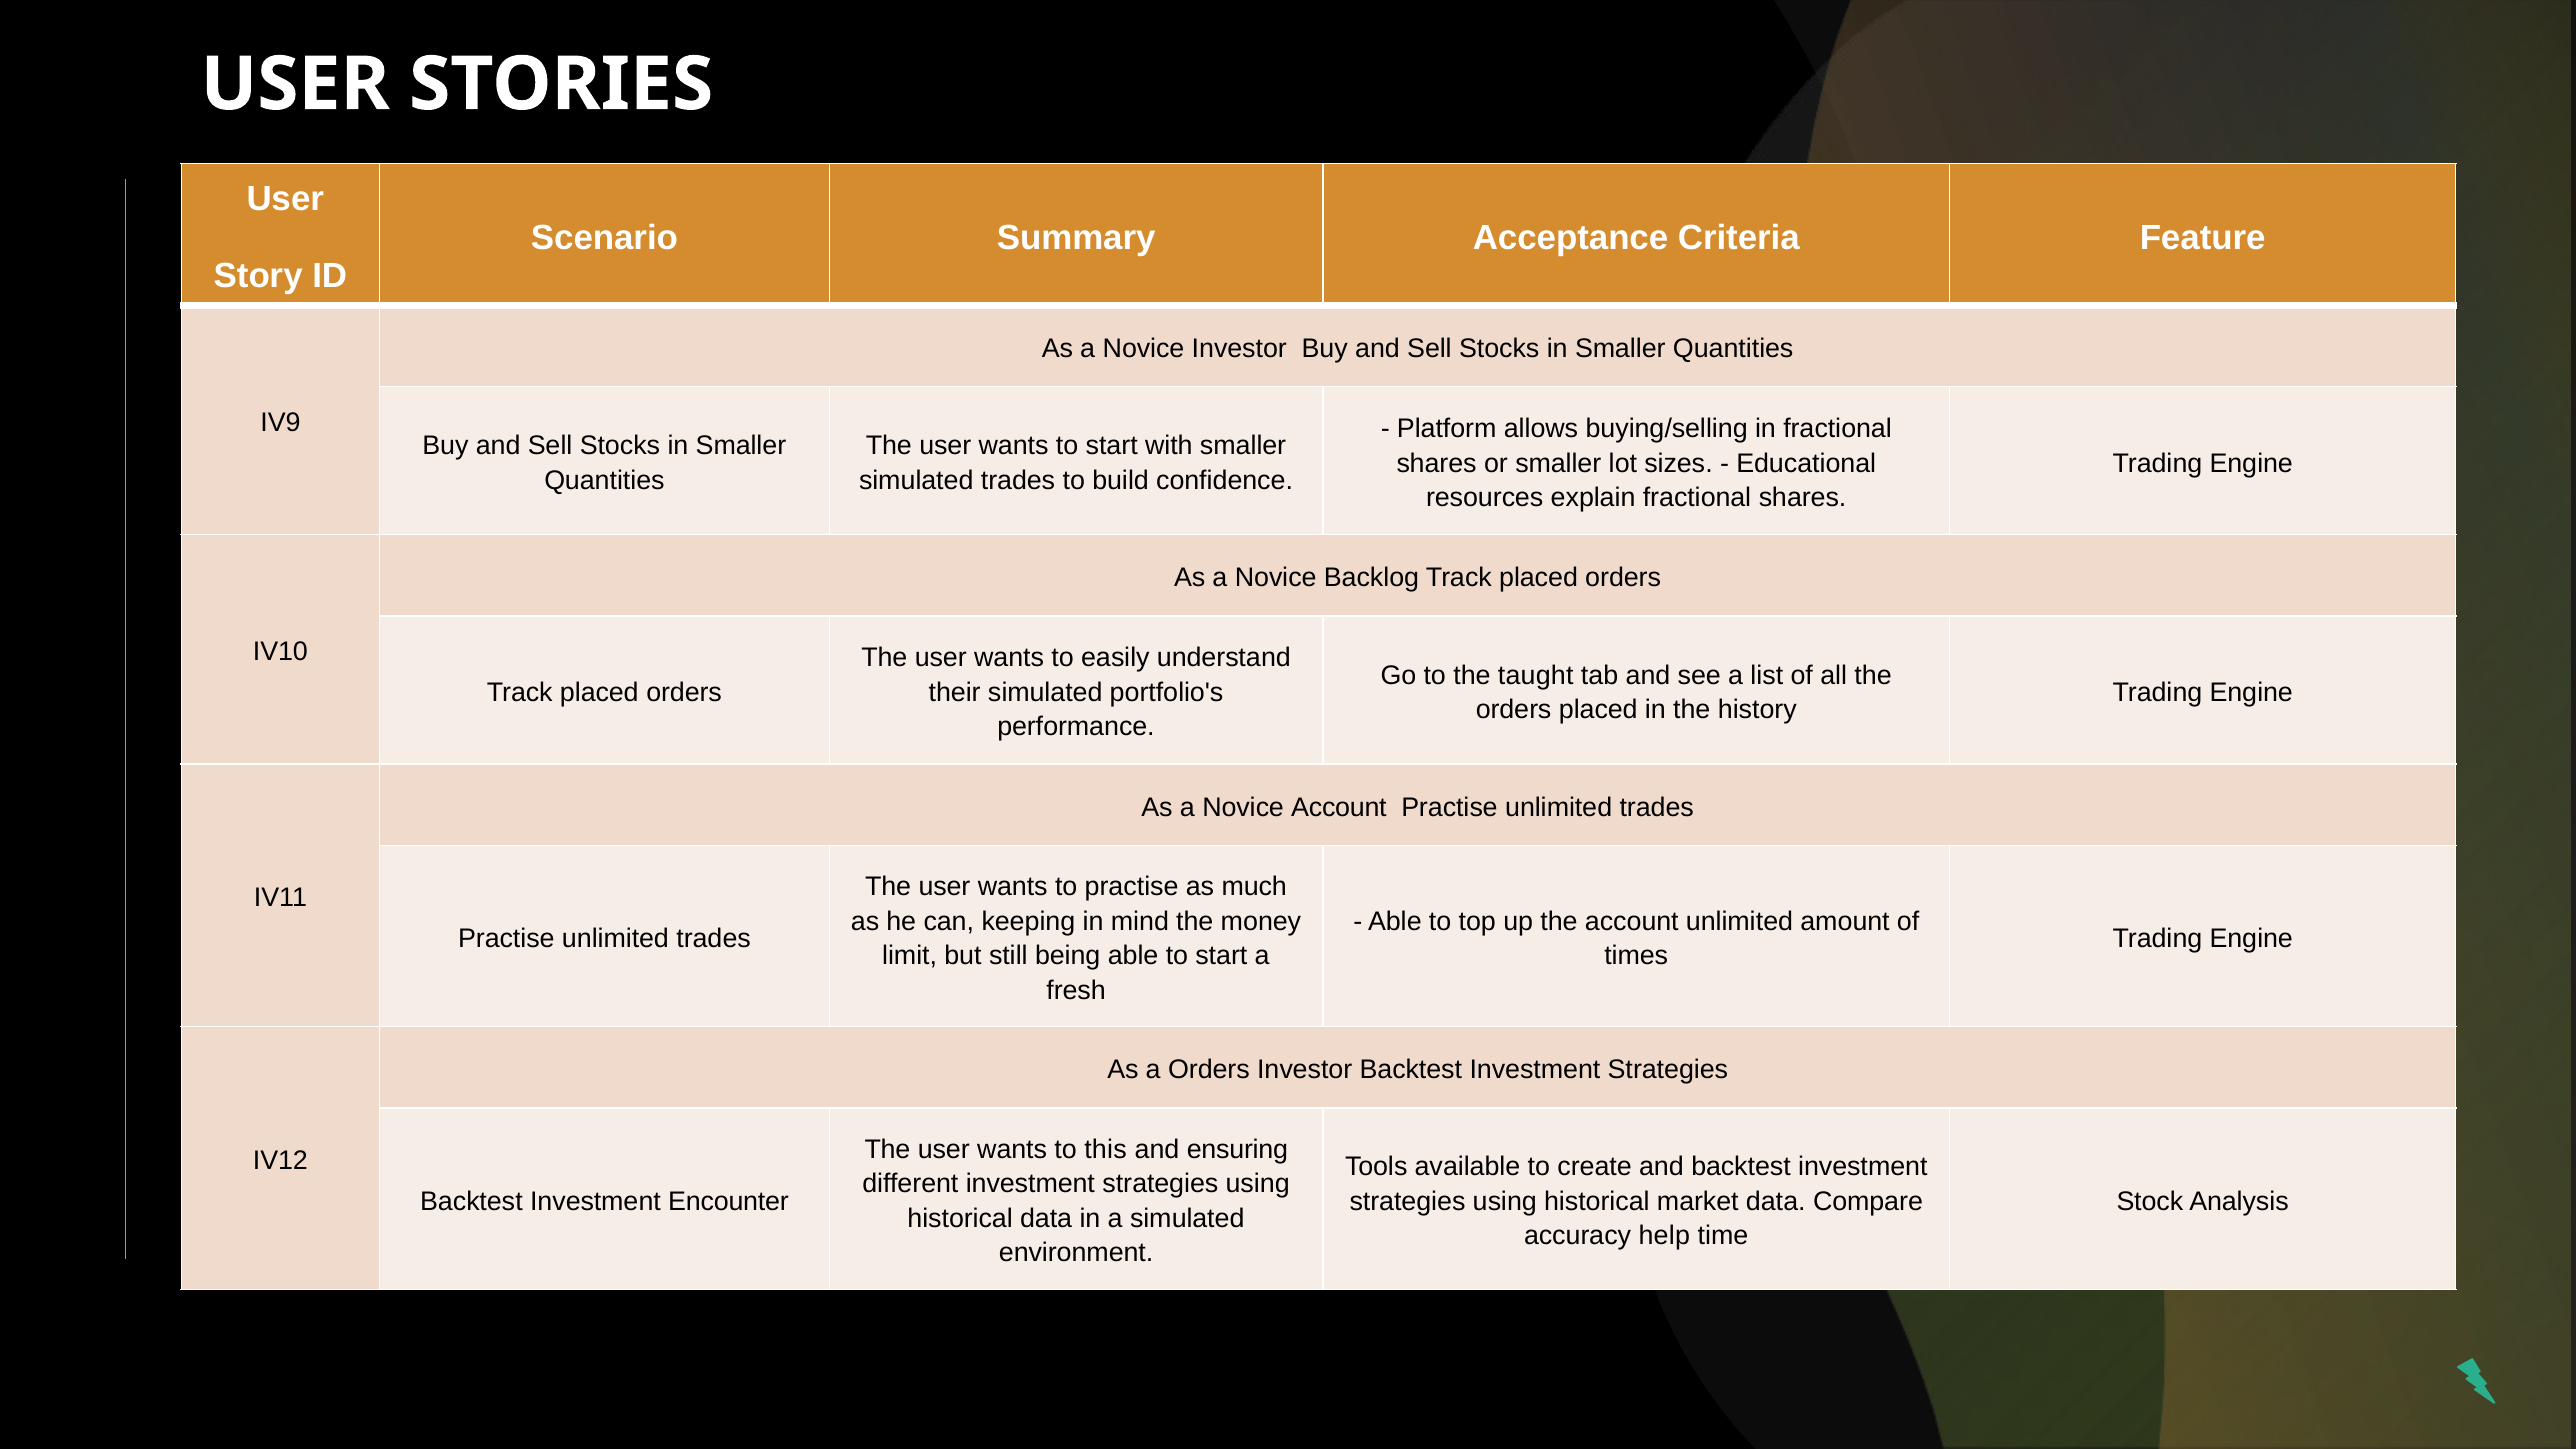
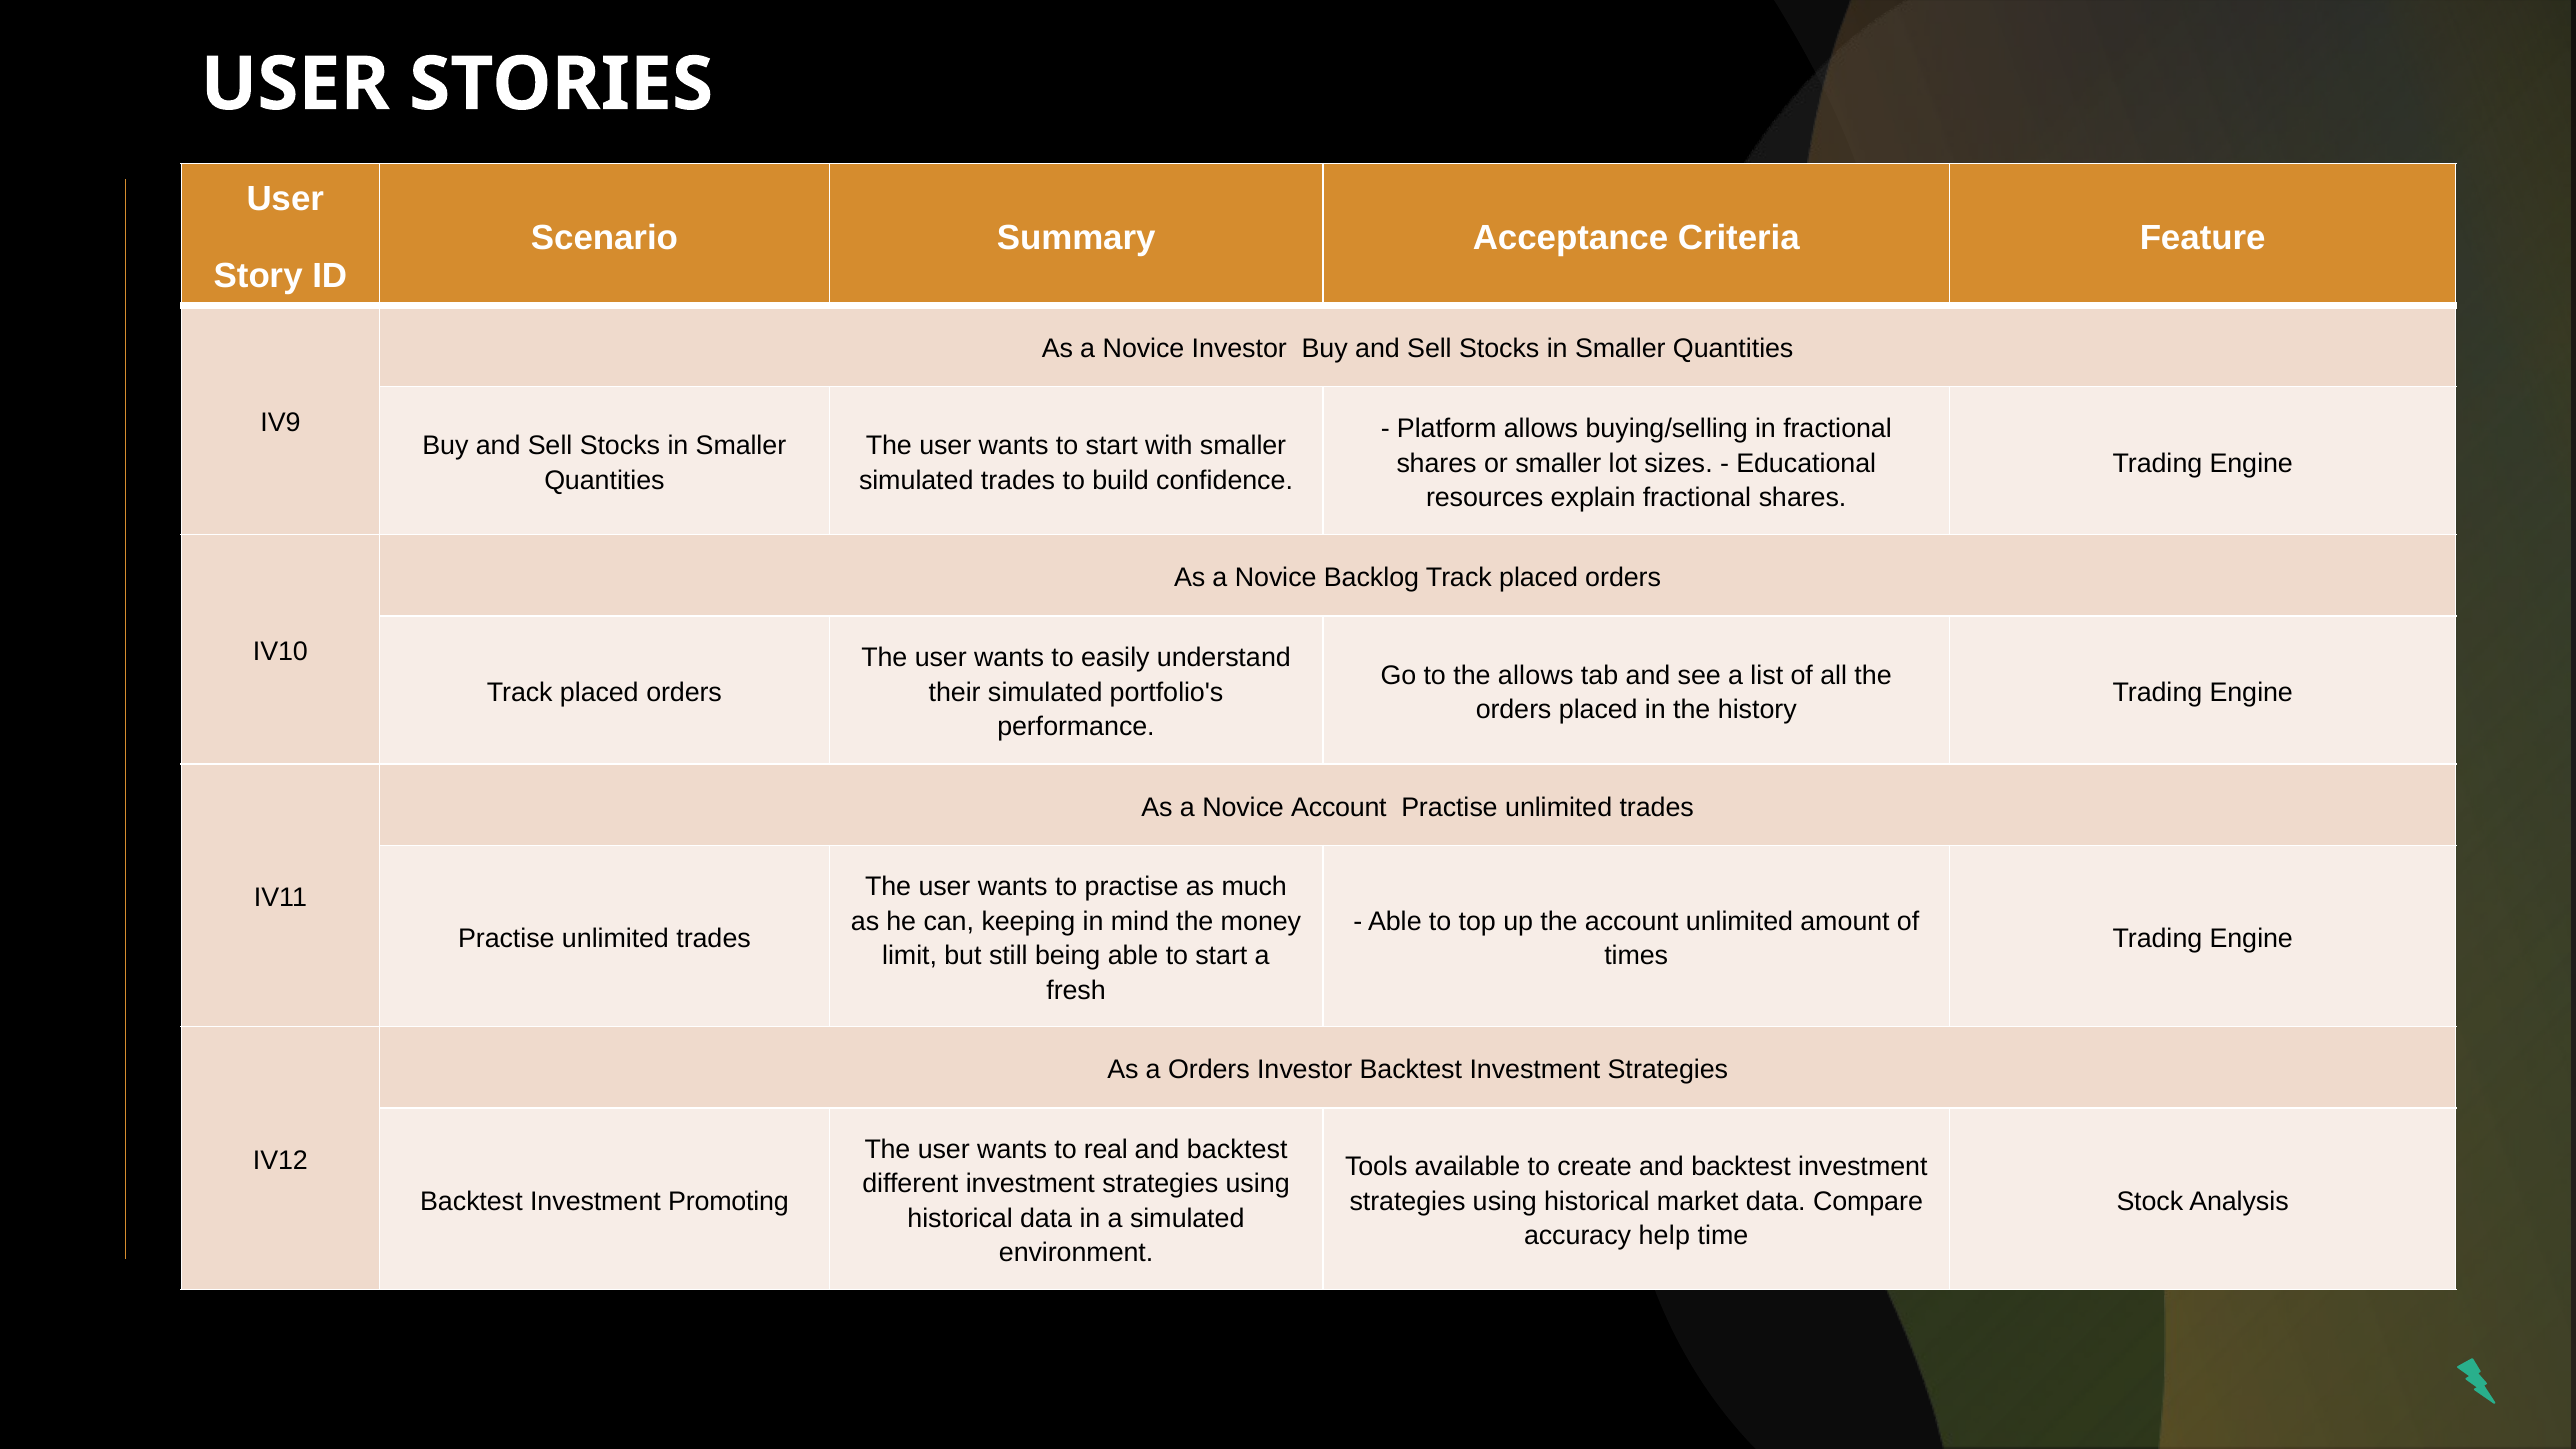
the taught: taught -> allows
this: this -> real
ensuring at (1237, 1149): ensuring -> backtest
Encounter: Encounter -> Promoting
